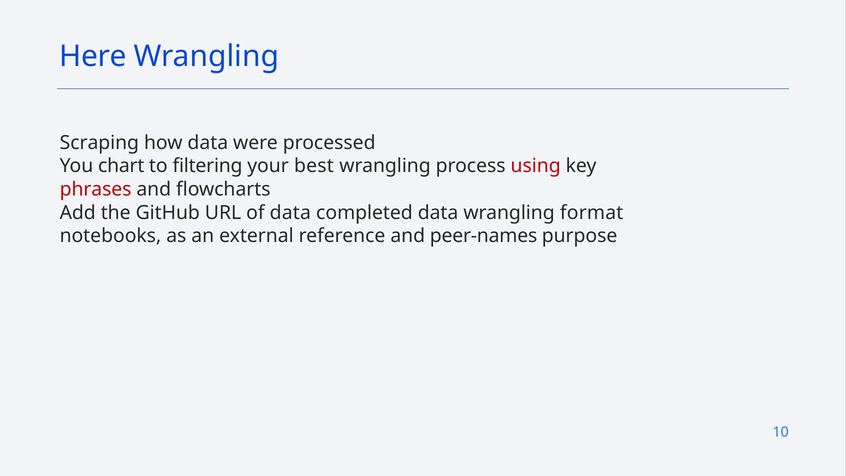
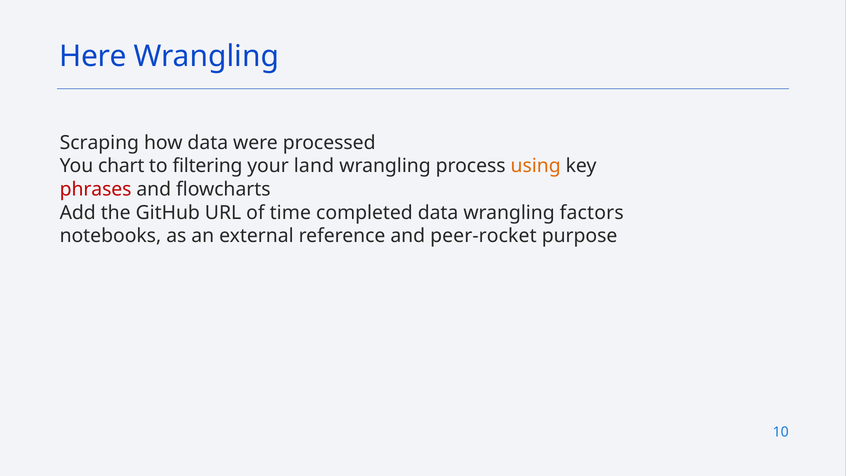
best: best -> land
using colour: red -> orange
of data: data -> time
format: format -> factors
peer-names: peer-names -> peer-rocket
